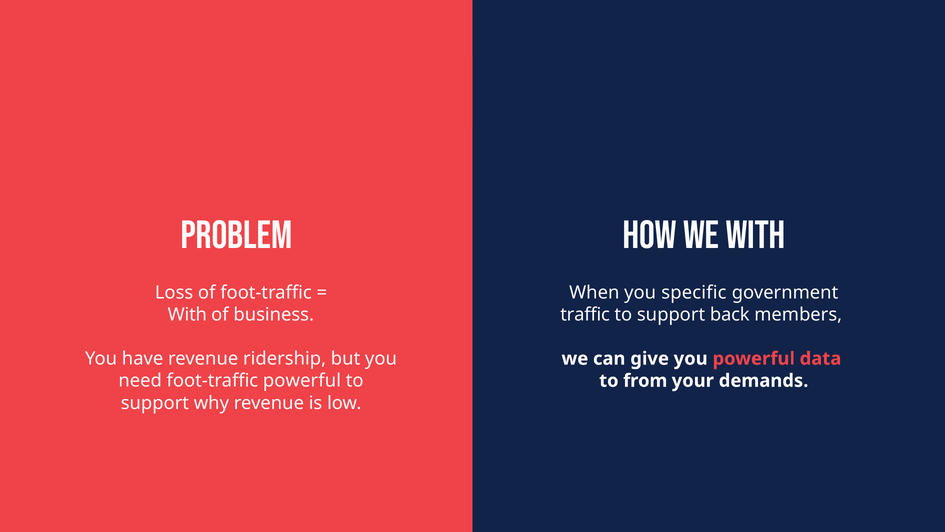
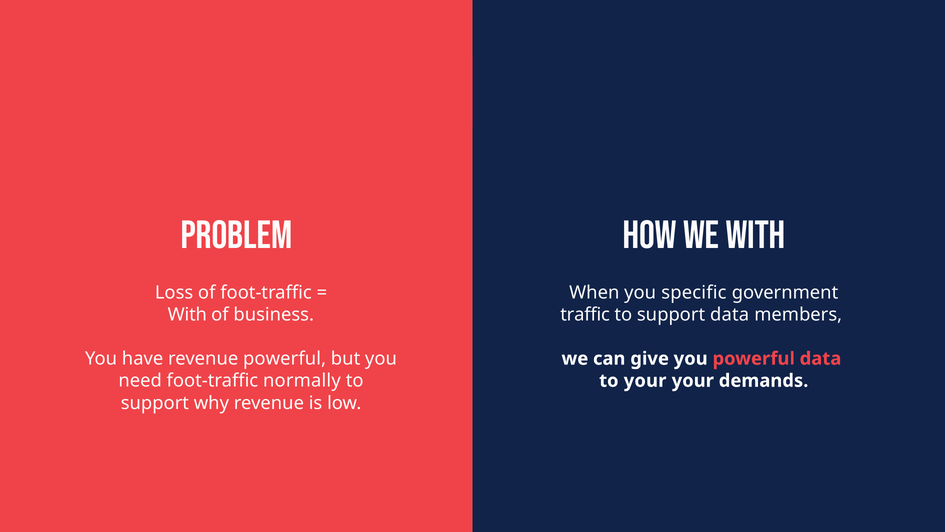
support back: back -> data
revenue ridership: ridership -> powerful
foot-traffic powerful: powerful -> normally
to from: from -> your
